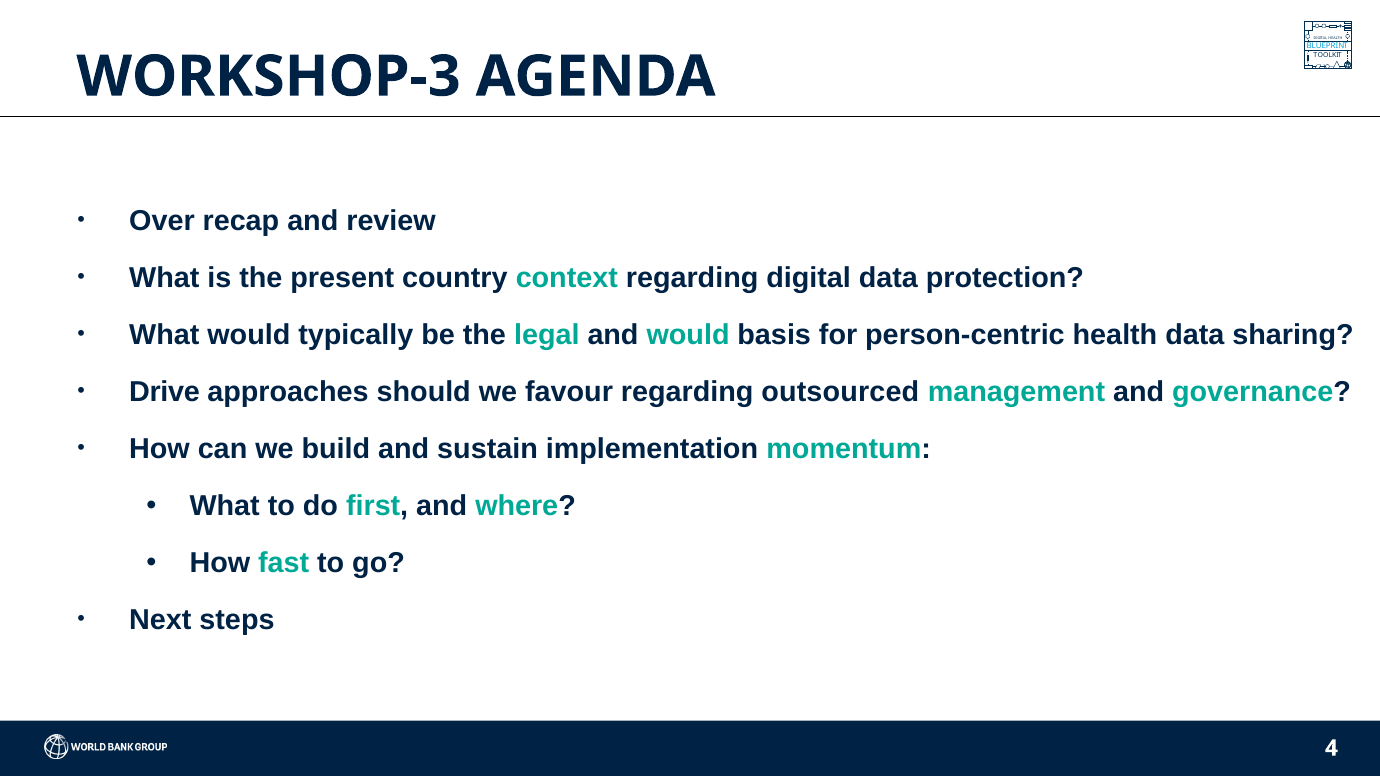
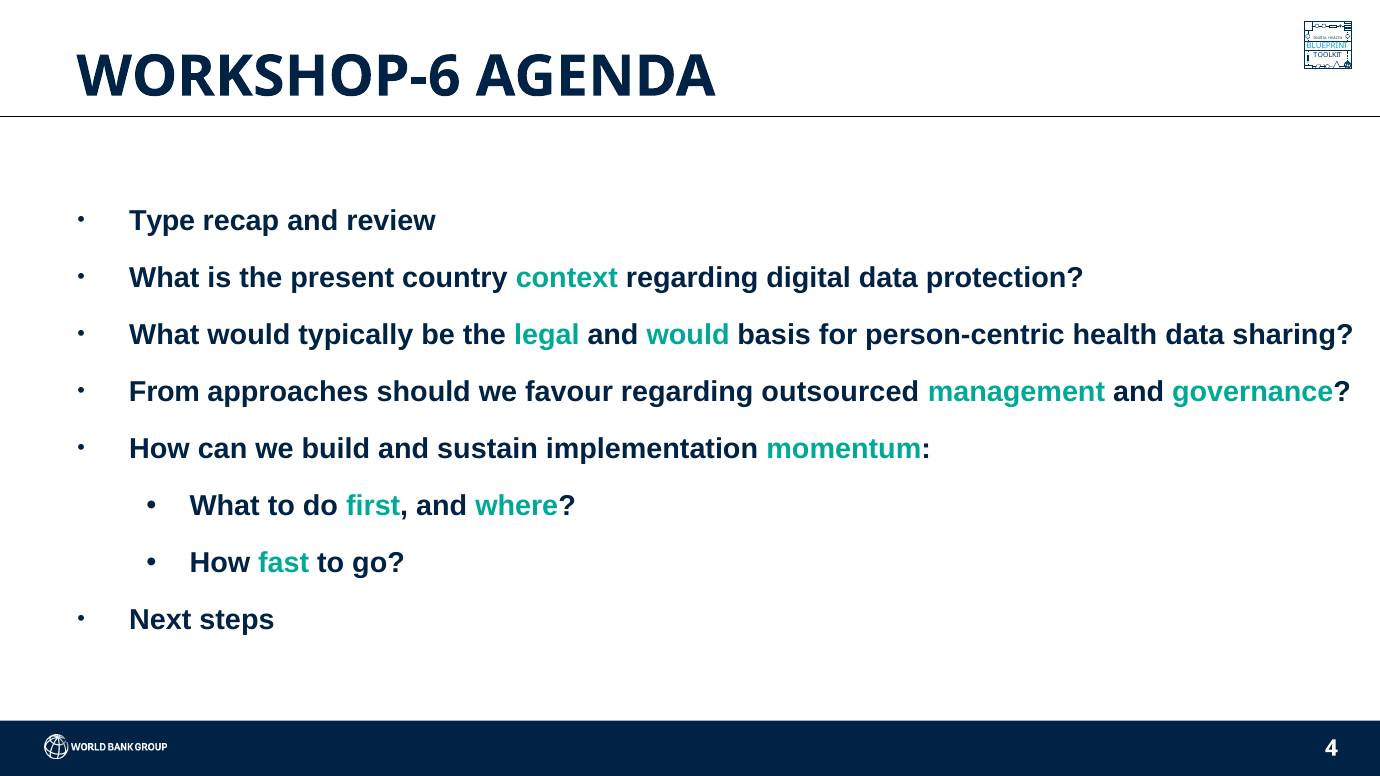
WORKSHOP-3: WORKSHOP-3 -> WORKSHOP-6
Over: Over -> Type
Drive: Drive -> From
